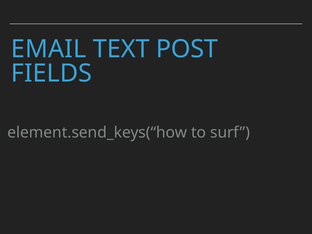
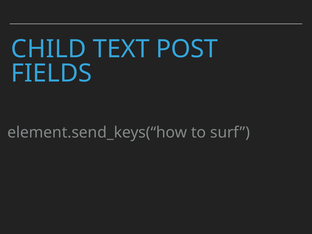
EMAIL: EMAIL -> CHILD
